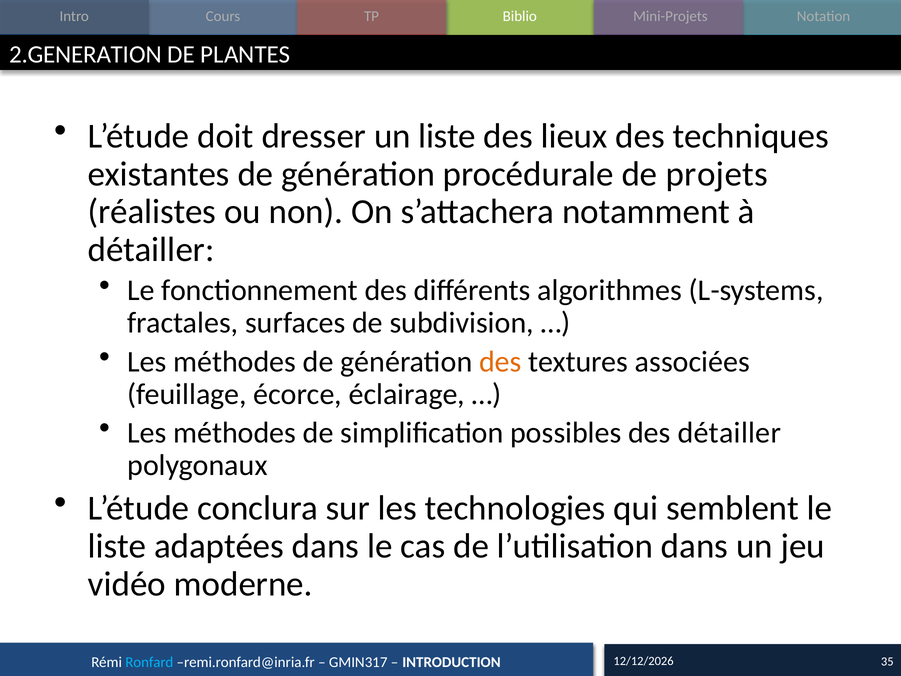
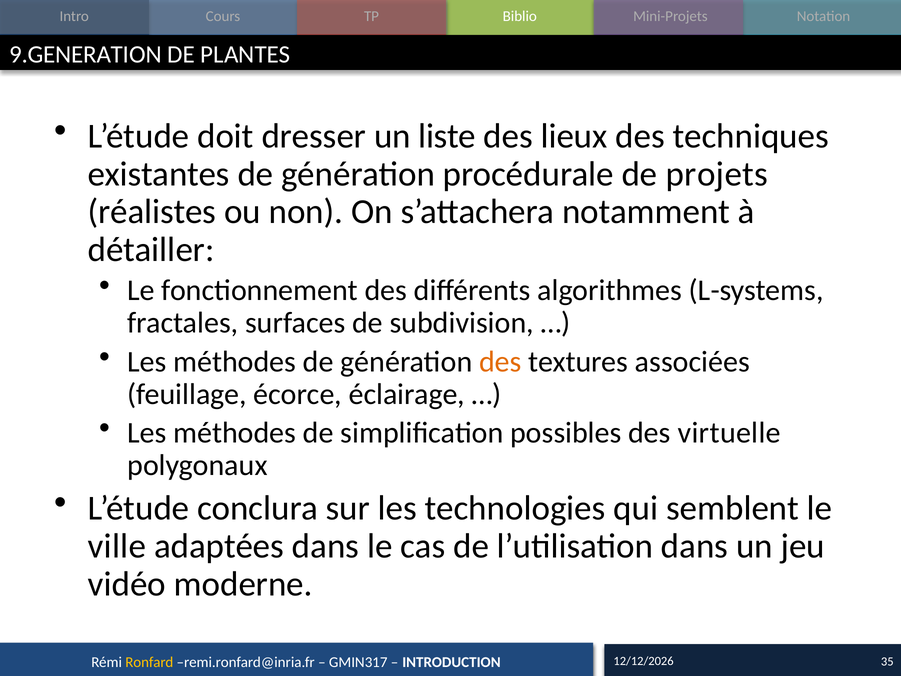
2.GENERATION: 2.GENERATION -> 9.GENERATION
des détailler: détailler -> virtuelle
liste at (117, 546): liste -> ville
Ronfard colour: light blue -> yellow
